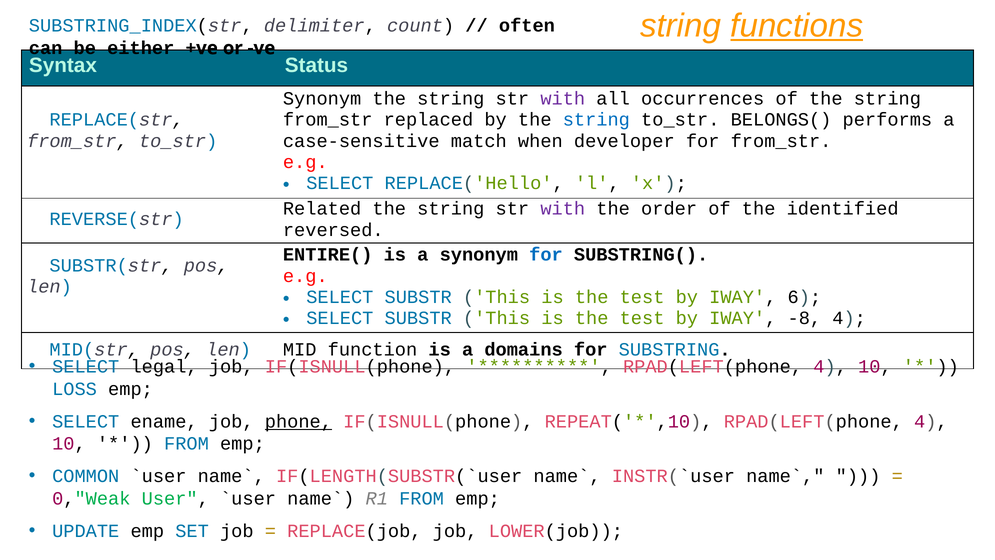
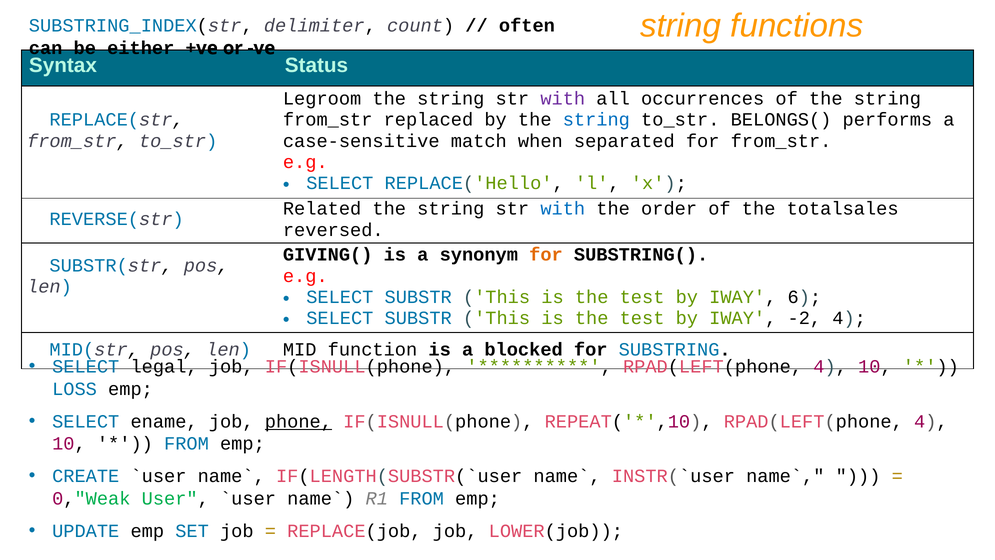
functions underline: present -> none
Synonym at (322, 98): Synonym -> Legroom
developer: developer -> separated
with at (563, 209) colour: purple -> blue
identified: identified -> totalsales
ENTIRE(: ENTIRE( -> GIVING(
for at (546, 255) colour: blue -> orange
-8: -8 -> -2
domains: domains -> blocked
COMMON: COMMON -> CREATE
